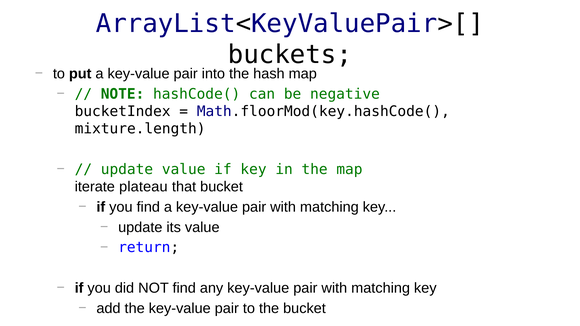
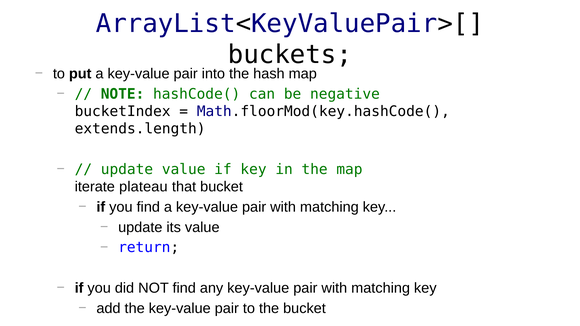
mixture.length: mixture.length -> extends.length
